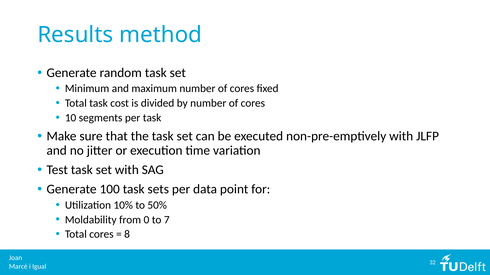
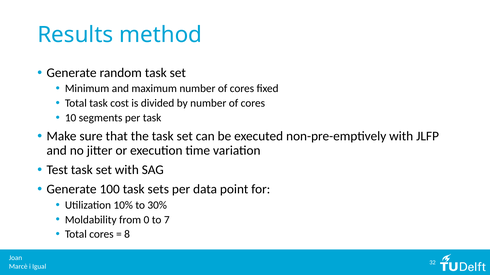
50%: 50% -> 30%
